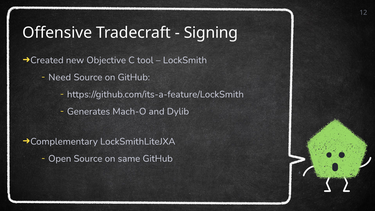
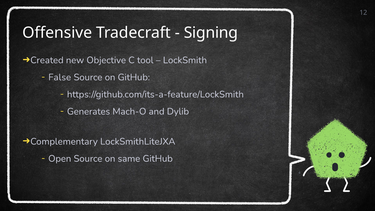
Need: Need -> False
